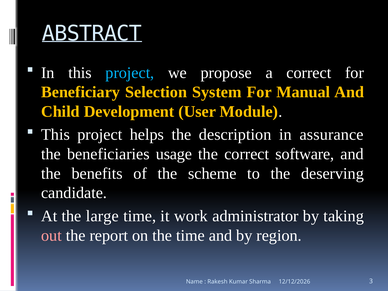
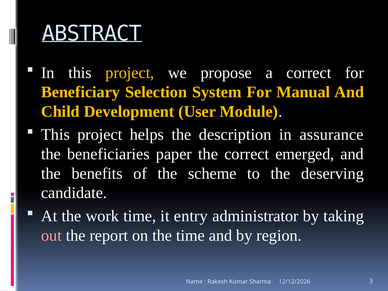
project at (130, 73) colour: light blue -> yellow
usage: usage -> paper
software: software -> emerged
large: large -> work
work: work -> entry
